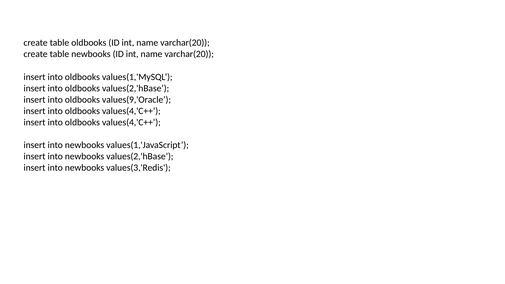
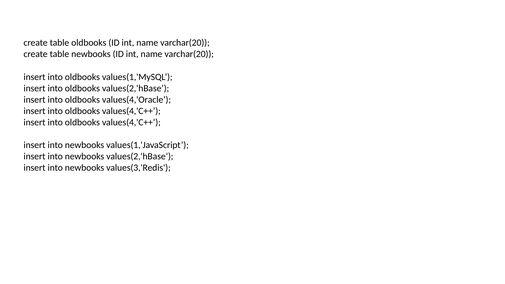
values(9,'Oracle: values(9,'Oracle -> values(4,'Oracle
